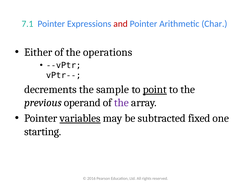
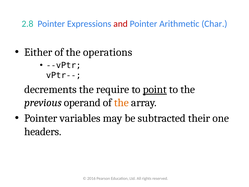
7.1: 7.1 -> 2.8
sample: sample -> require
the at (121, 103) colour: purple -> orange
variables underline: present -> none
fixed: fixed -> their
starting: starting -> headers
